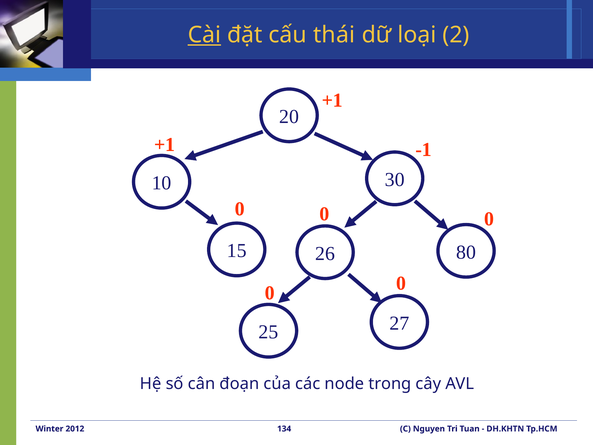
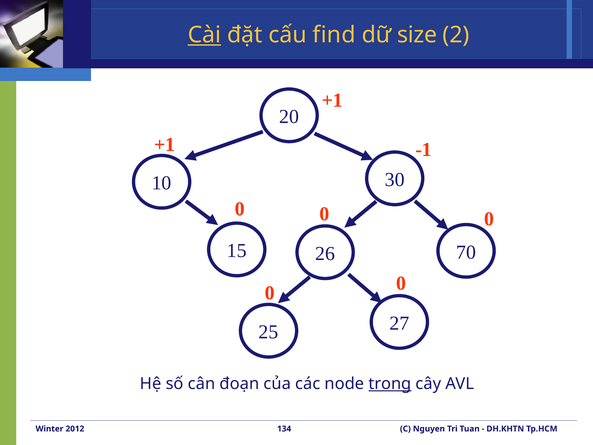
thái: thái -> find
loại: loại -> size
80: 80 -> 70
trong underline: none -> present
